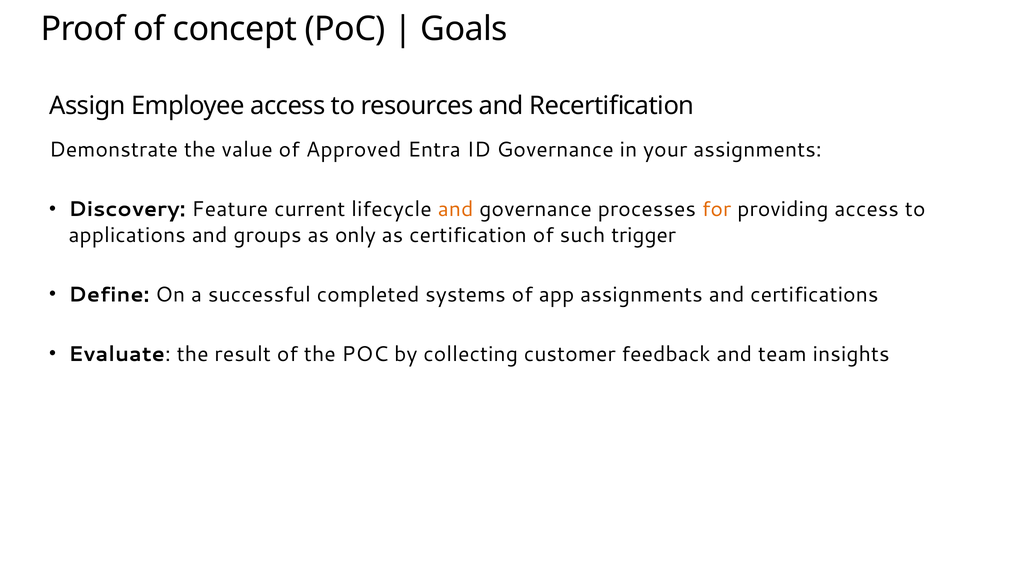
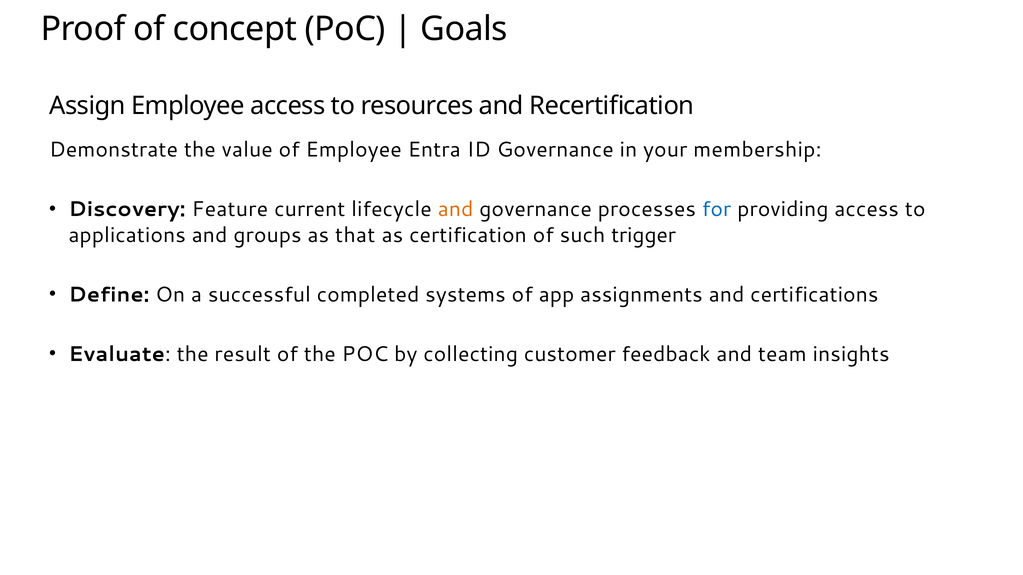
of Approved: Approved -> Employee
your assignments: assignments -> membership
for colour: orange -> blue
only: only -> that
